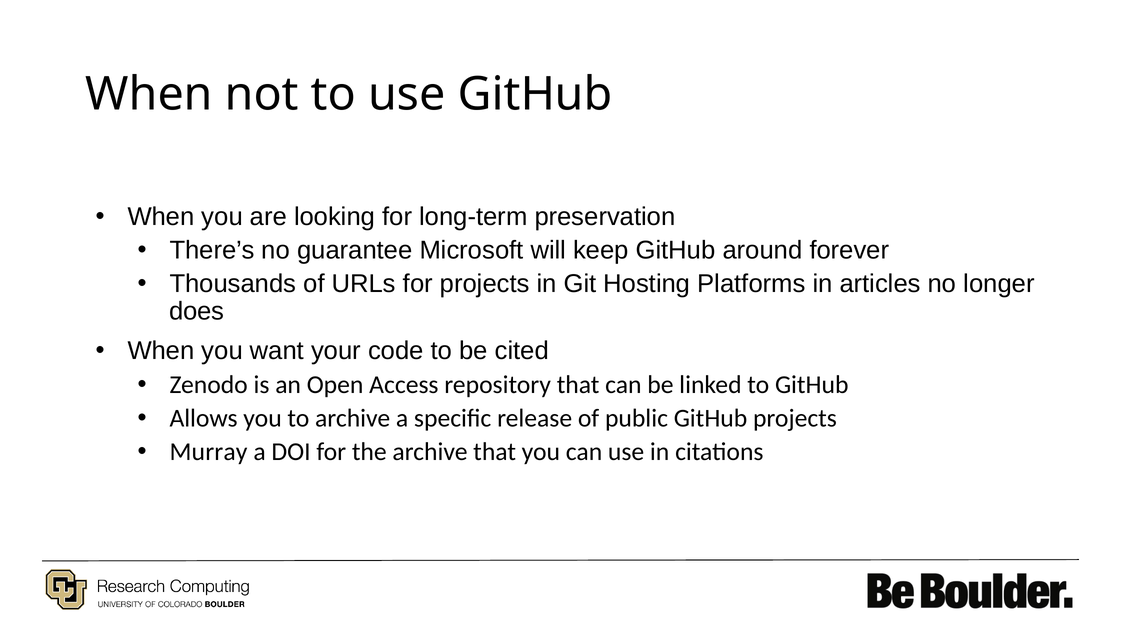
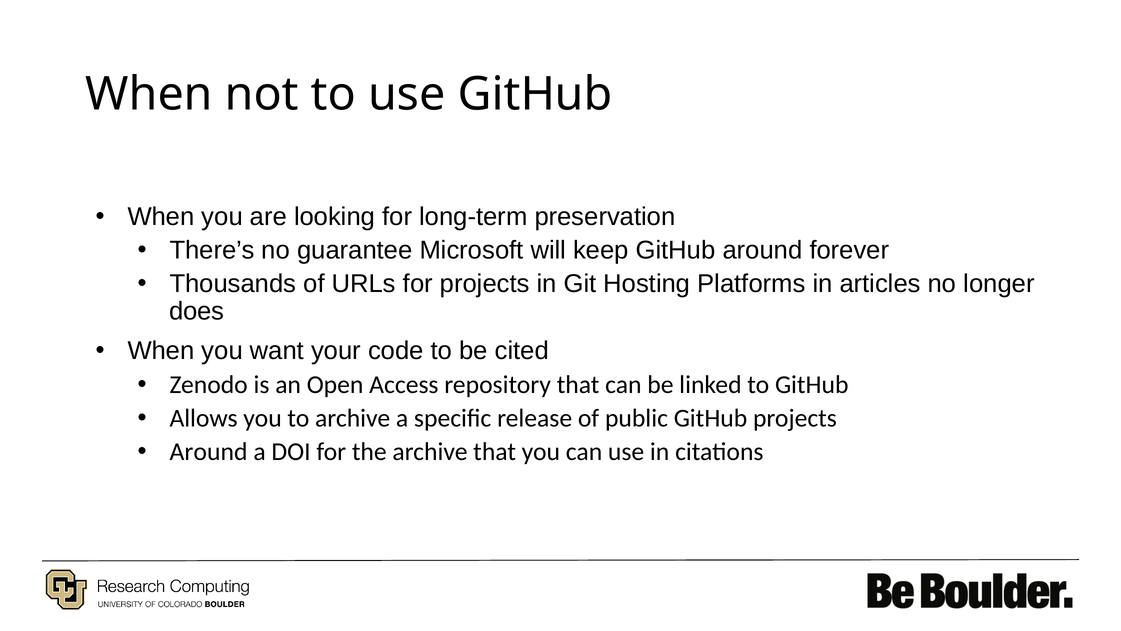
Murray at (209, 452): Murray -> Around
